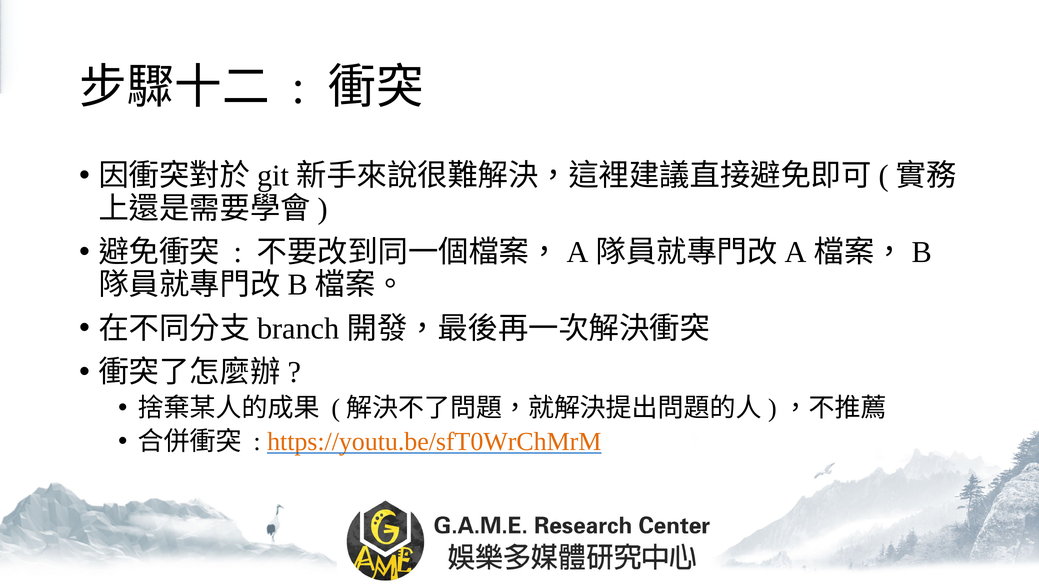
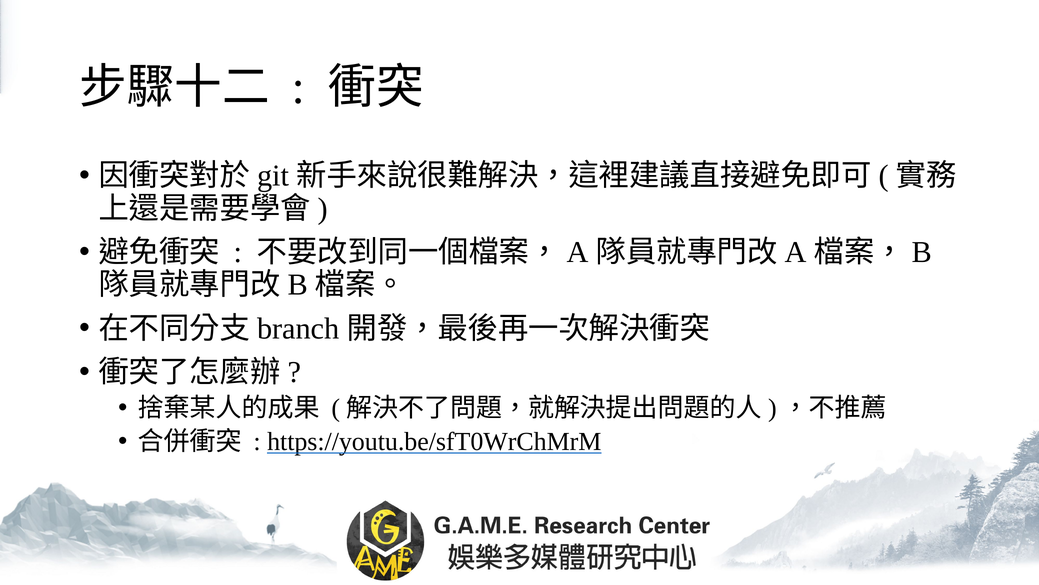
https://youtu.be/sfT0WrChMrM colour: orange -> black
